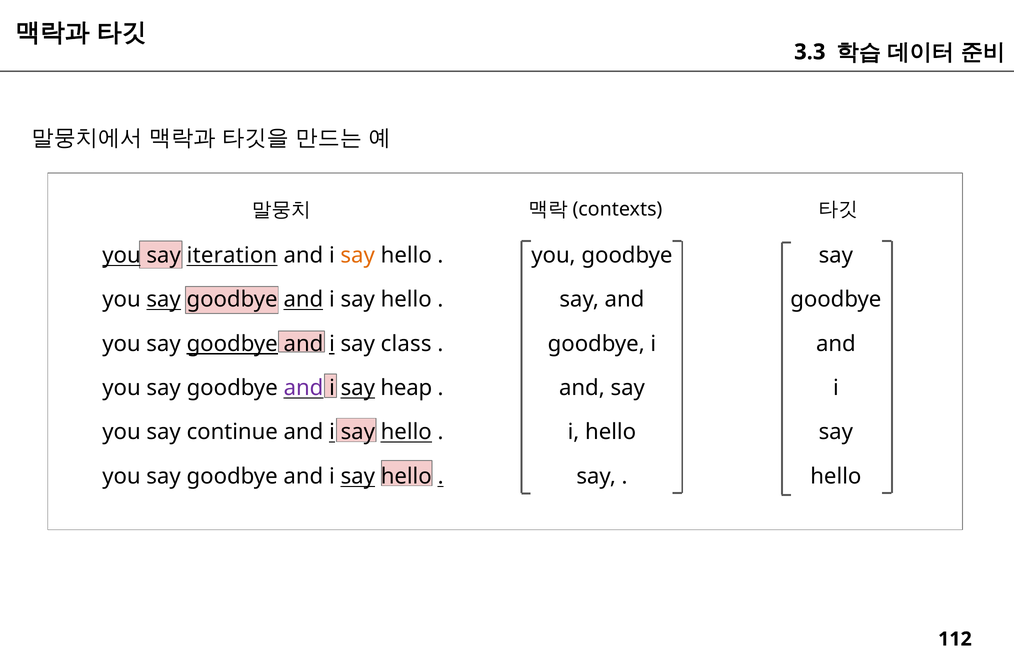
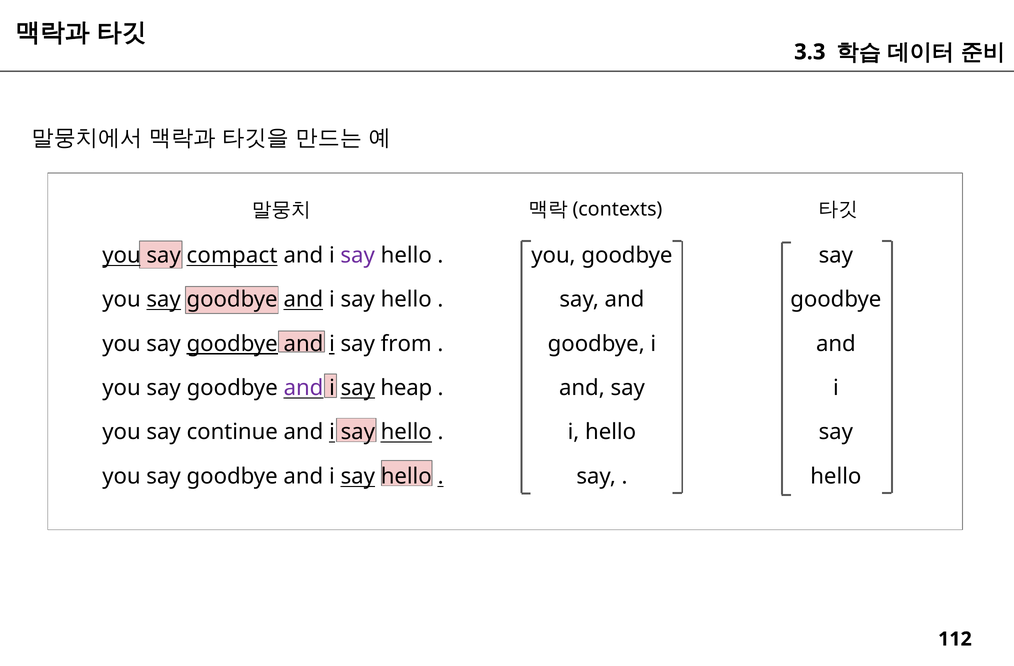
iteration: iteration -> compact
say at (358, 255) colour: orange -> purple
class: class -> from
